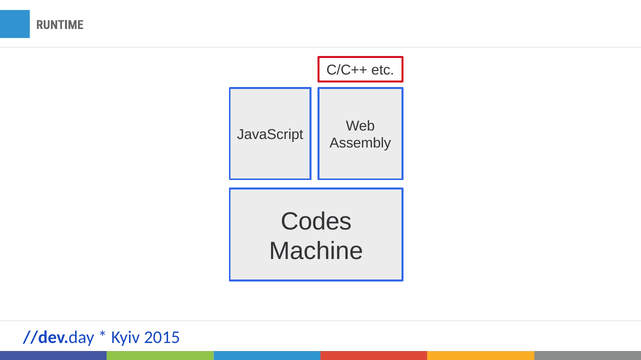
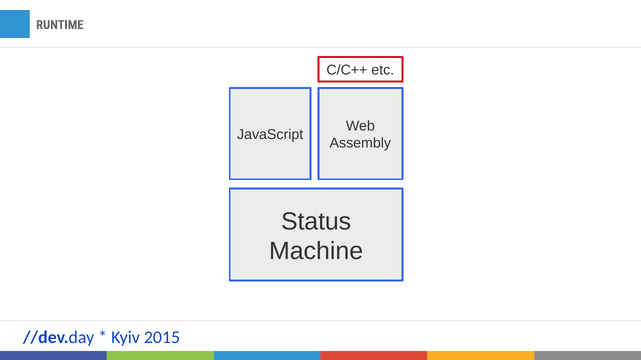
Codes: Codes -> Status
